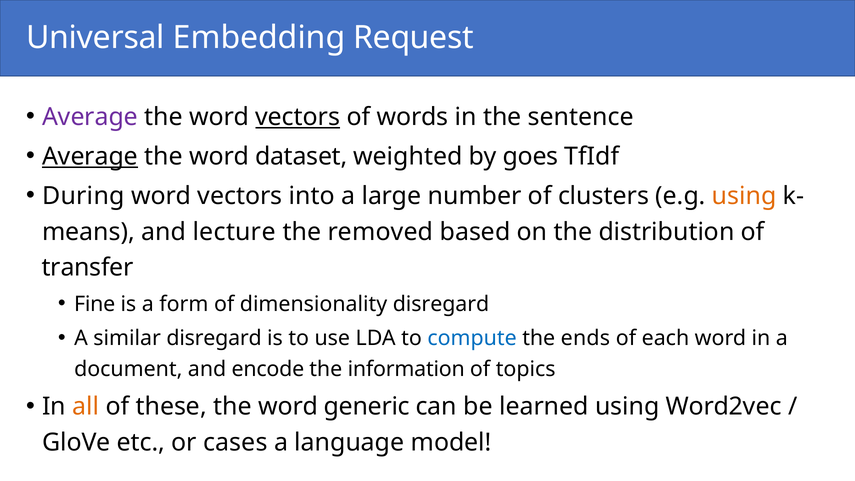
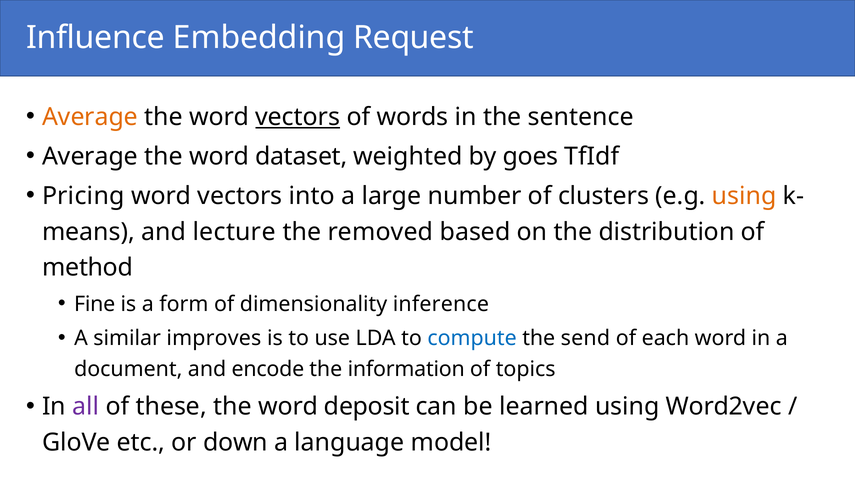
Universal: Universal -> Influence
Average at (90, 117) colour: purple -> orange
Average at (90, 156) underline: present -> none
During: During -> Pricing
transfer: transfer -> method
dimensionality disregard: disregard -> inference
similar disregard: disregard -> improves
ends: ends -> send
all colour: orange -> purple
generic: generic -> deposit
cases: cases -> down
